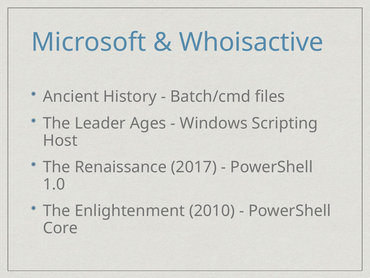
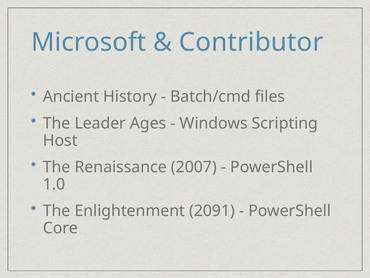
Whoisactive: Whoisactive -> Contributor
2017: 2017 -> 2007
2010: 2010 -> 2091
